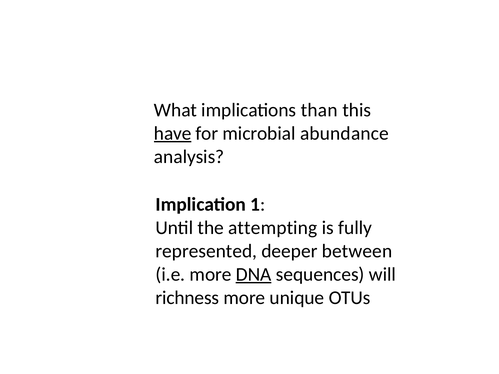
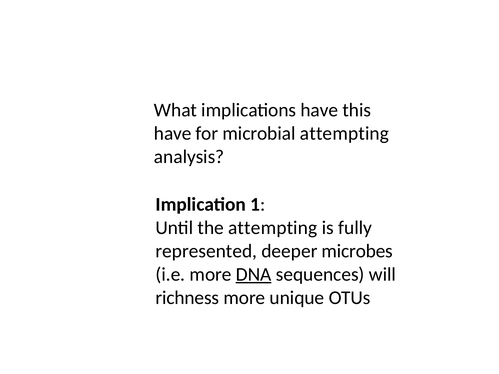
implications than: than -> have
have at (173, 133) underline: present -> none
microbial abundance: abundance -> attempting
between: between -> microbes
